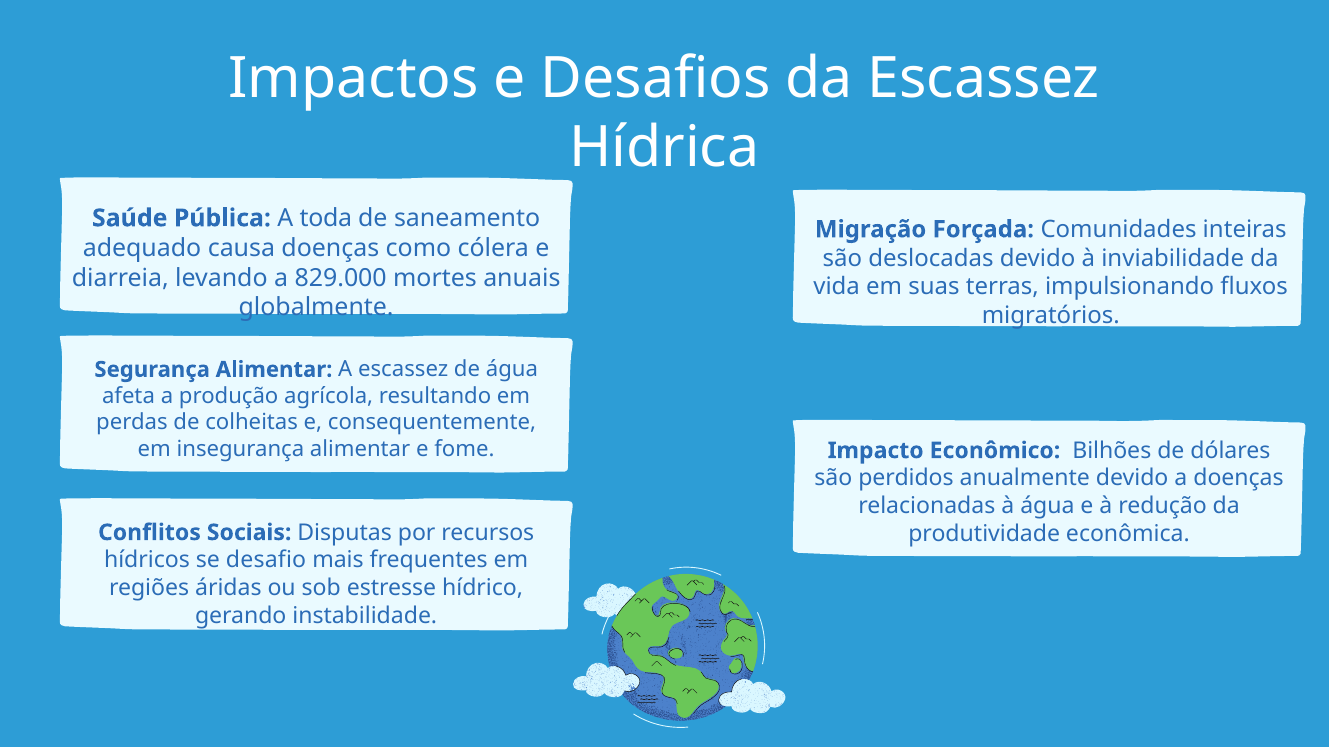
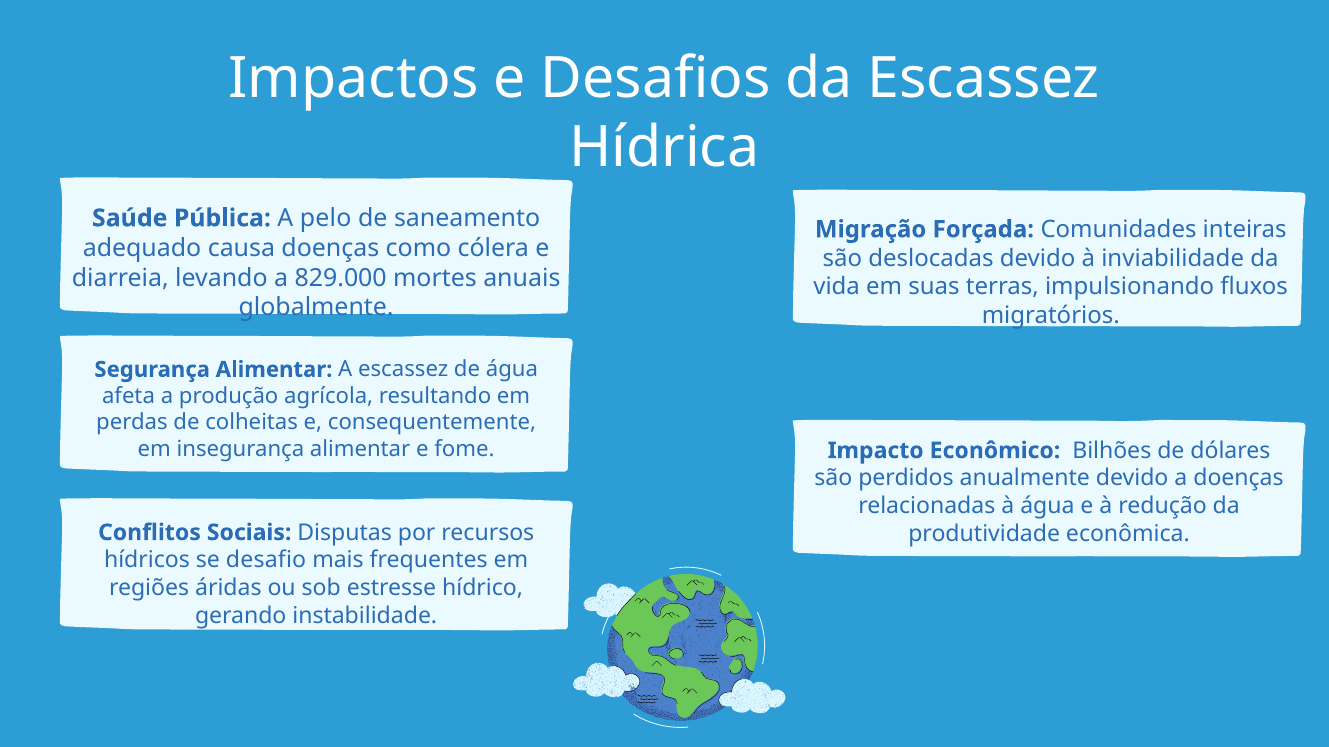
toda: toda -> pelo
